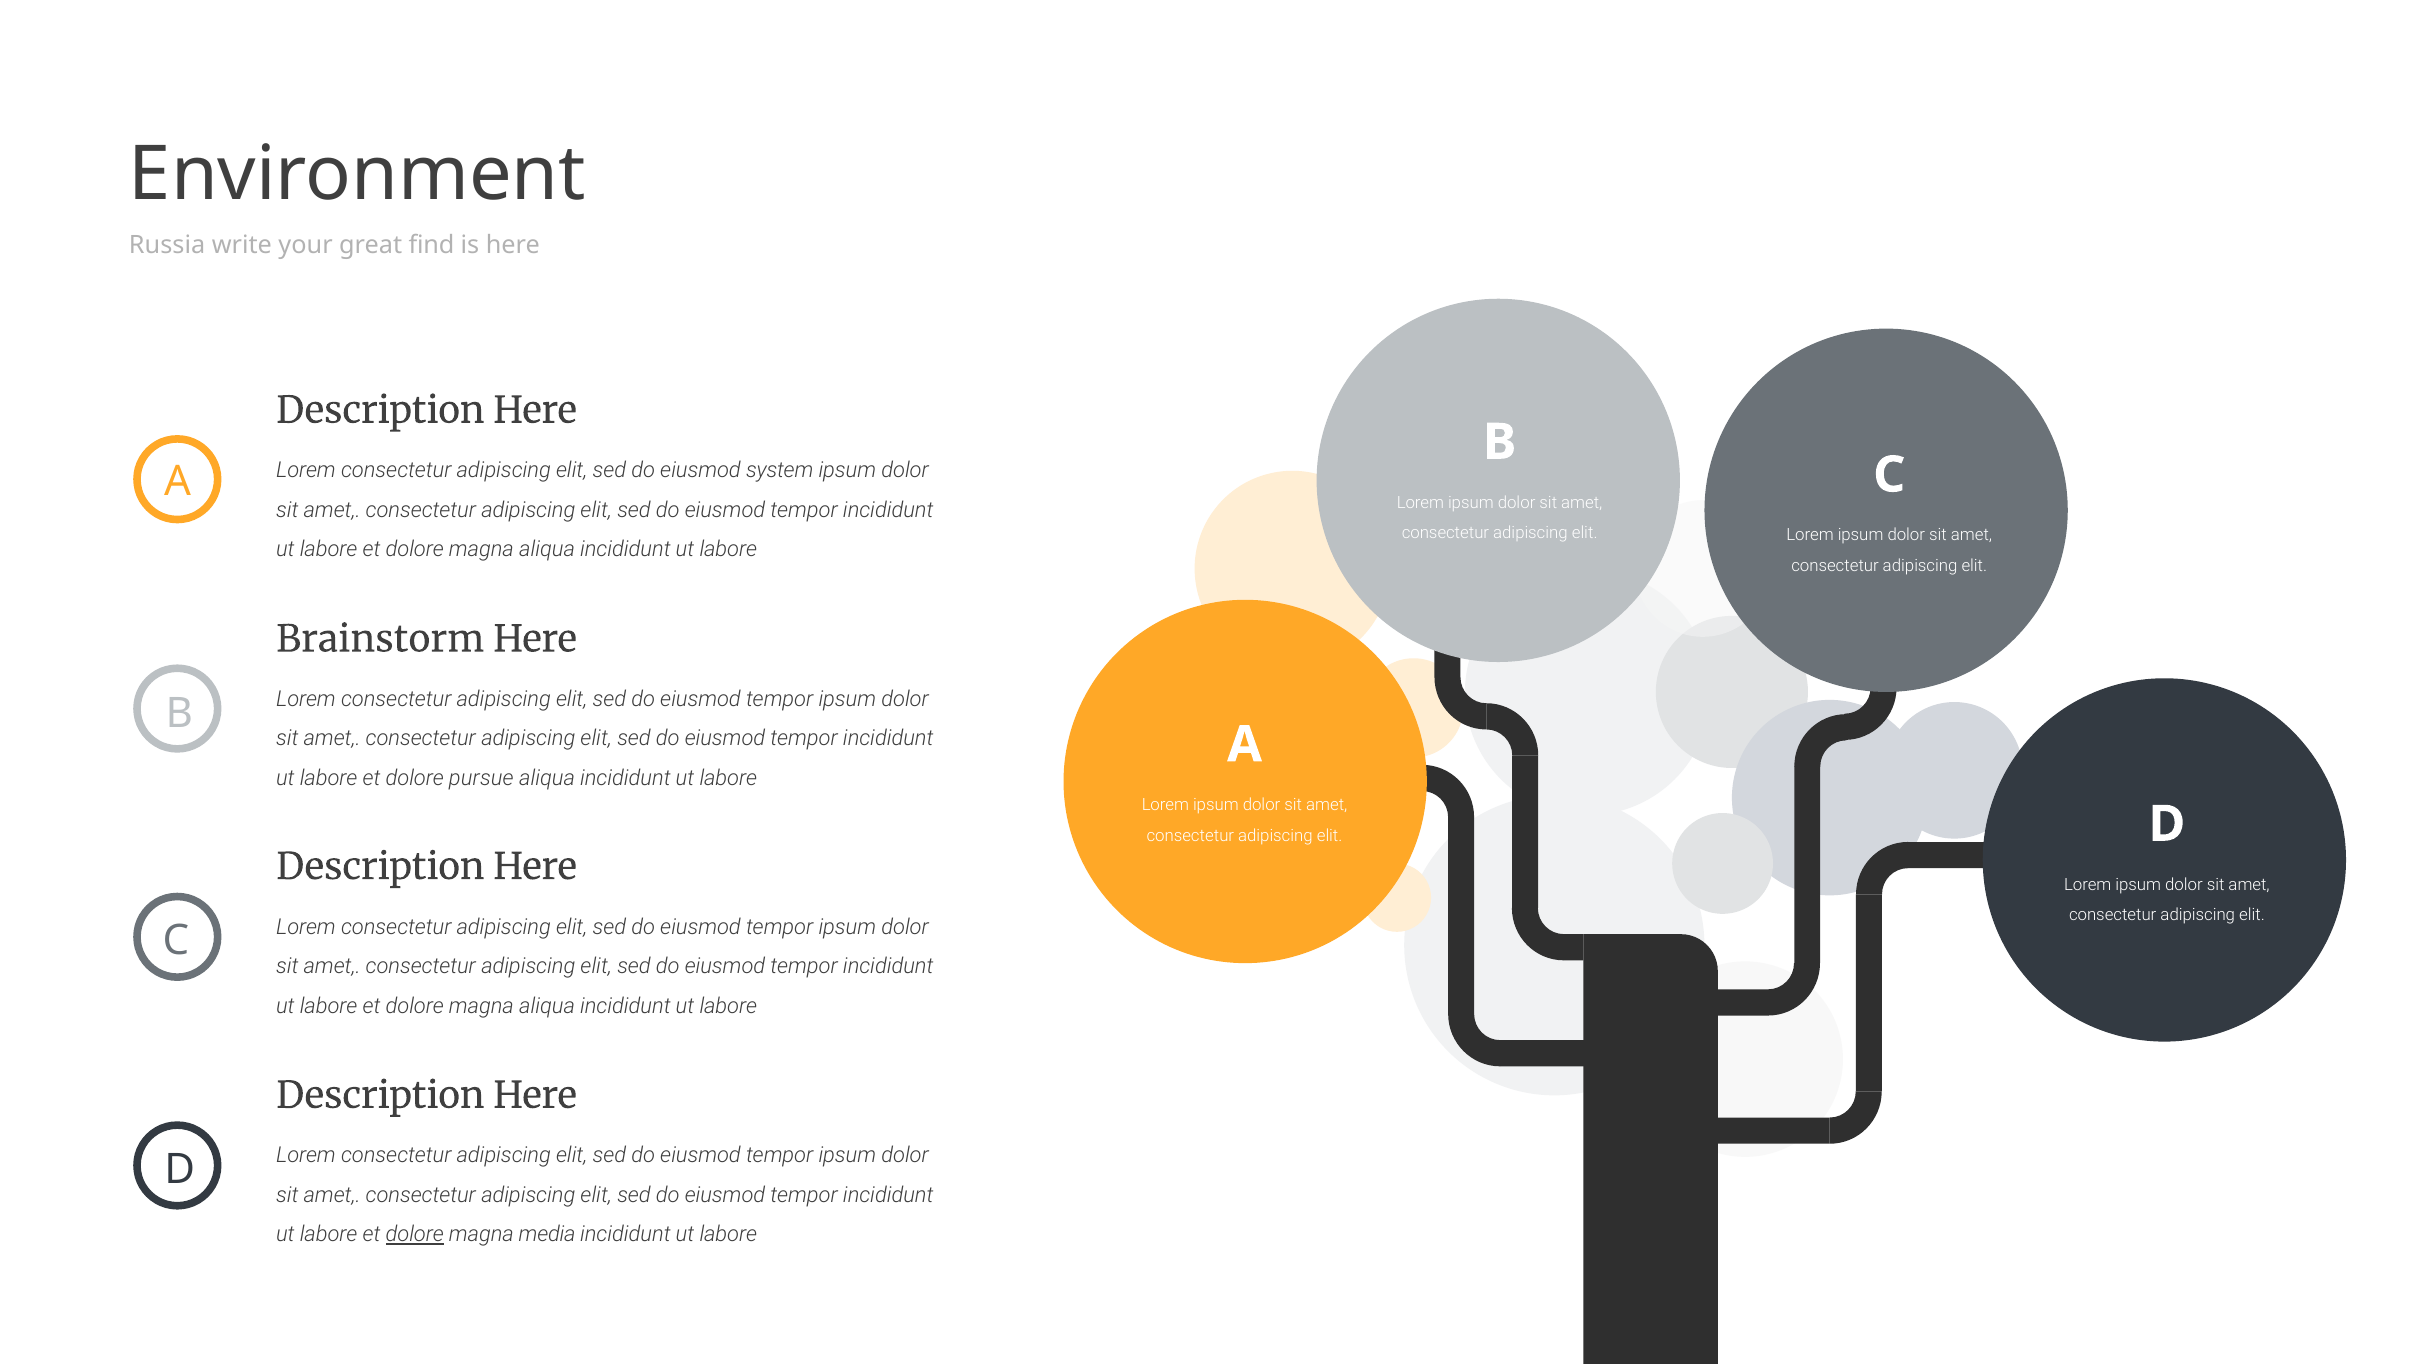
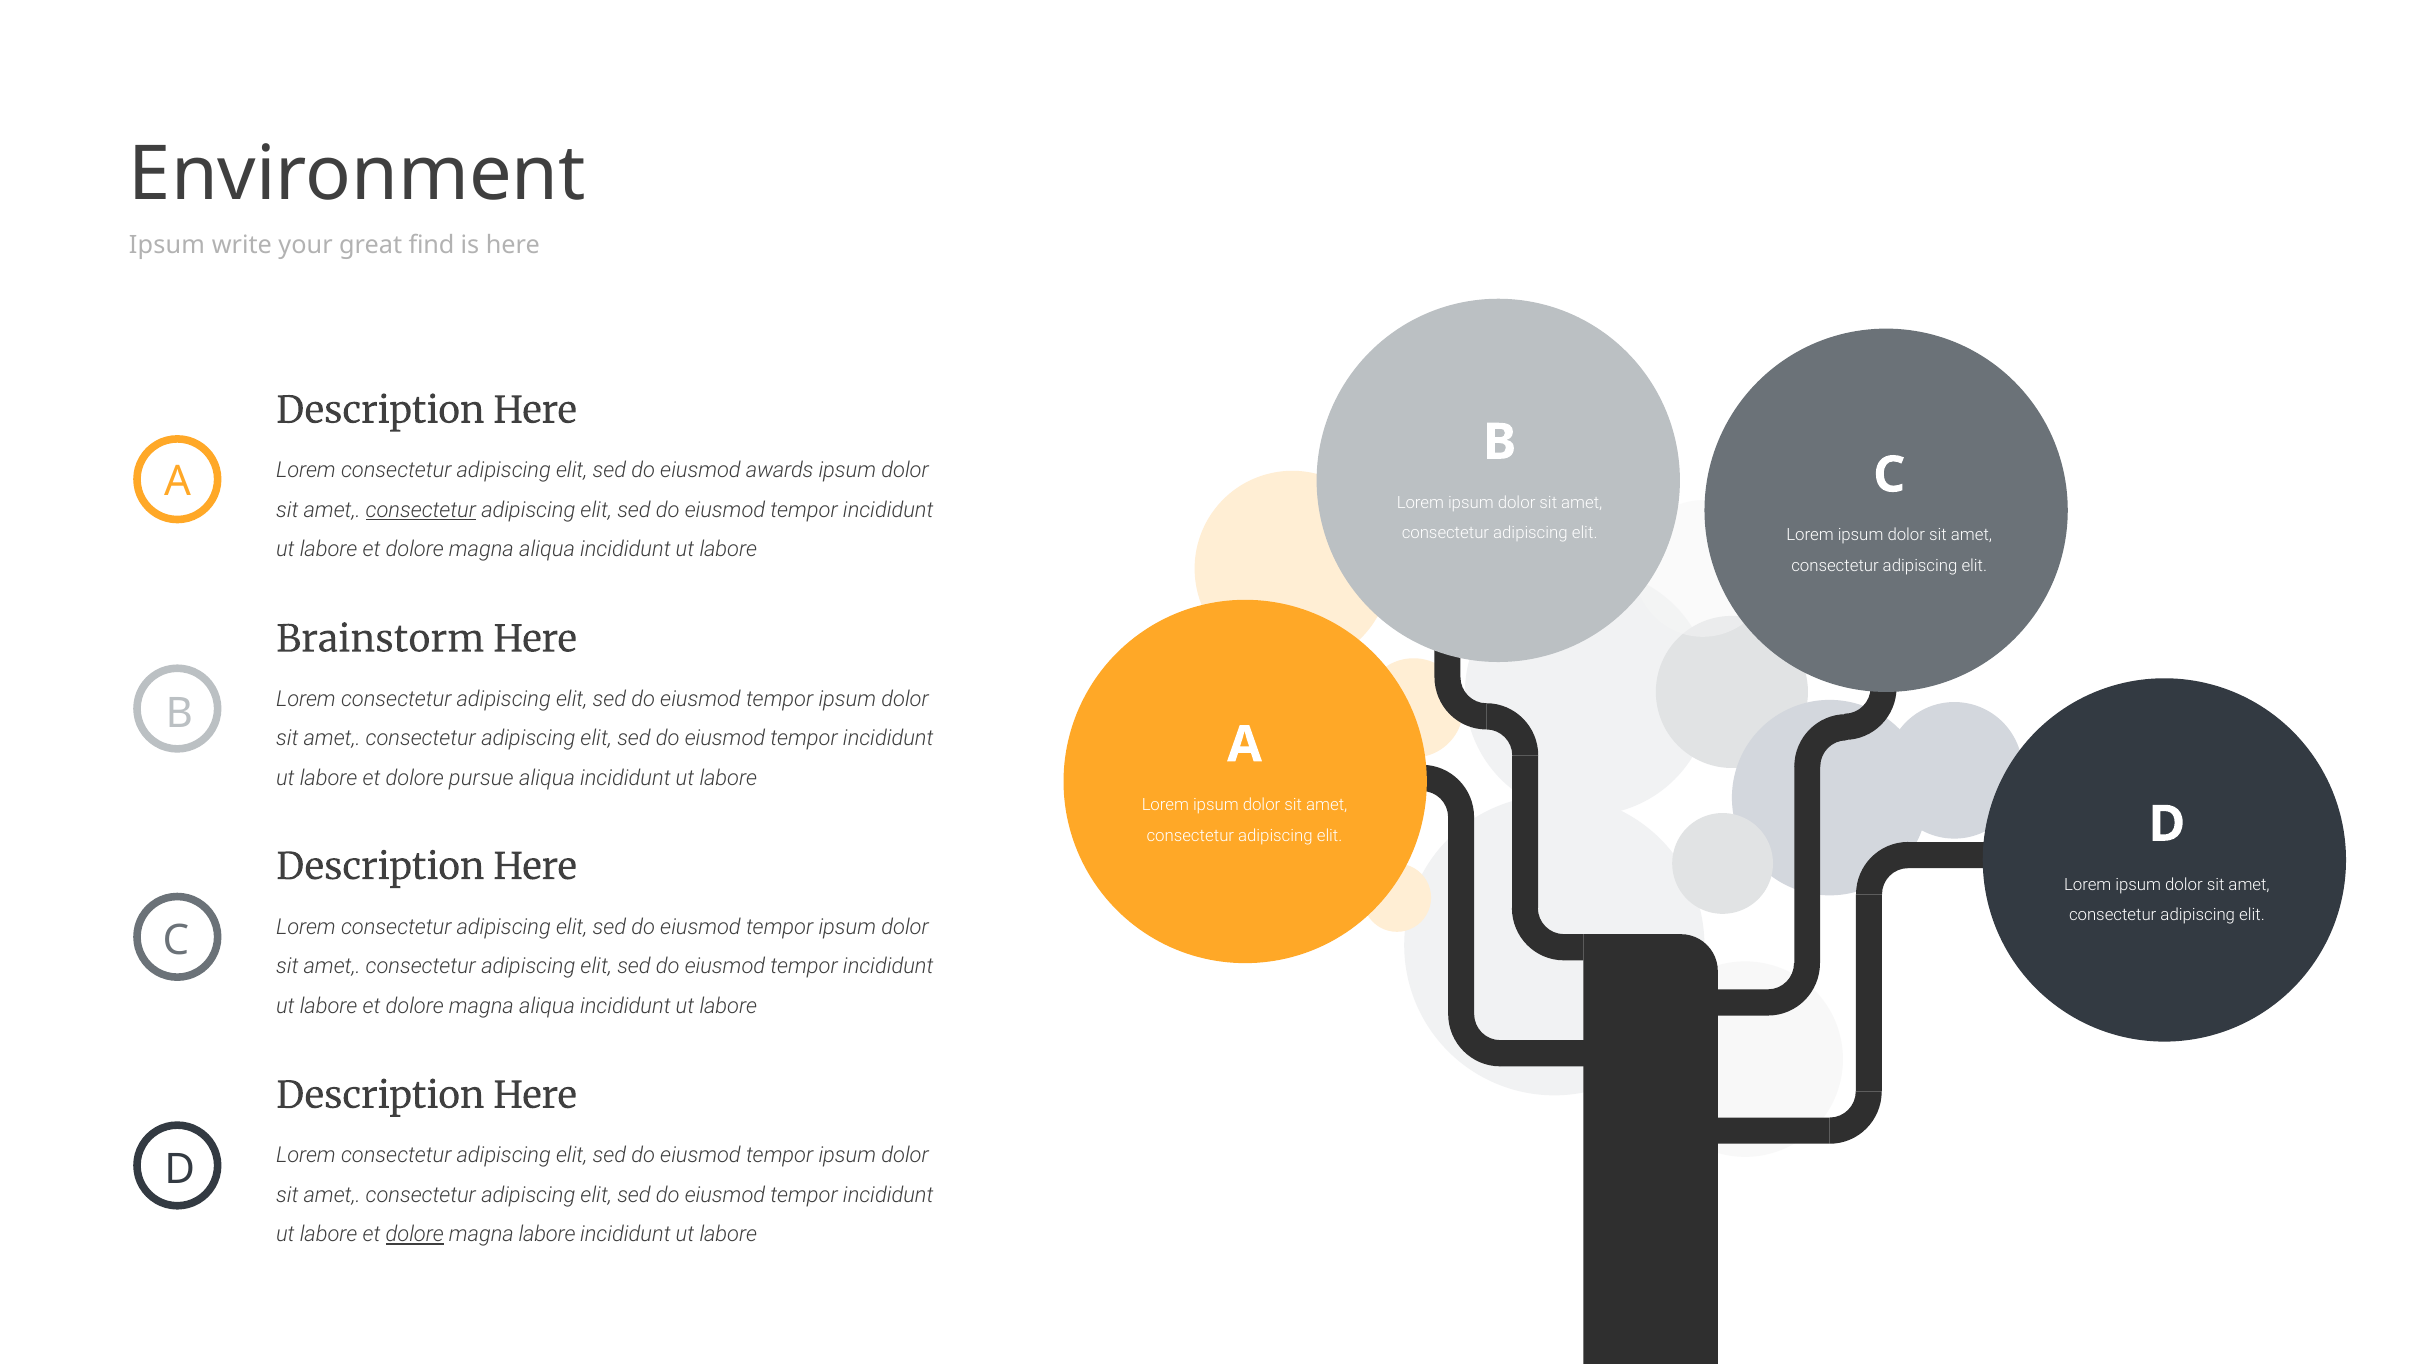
Russia at (167, 245): Russia -> Ipsum
system: system -> awards
consectetur at (421, 510) underline: none -> present
magna media: media -> labore
